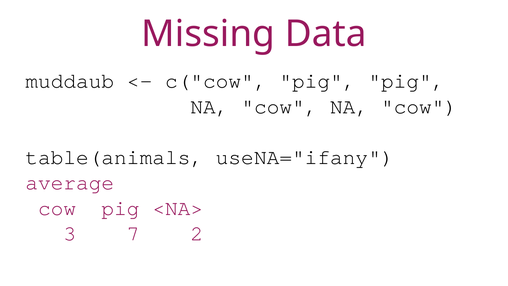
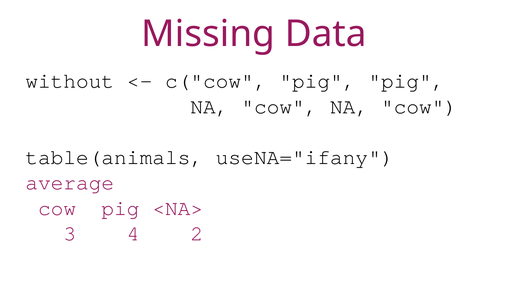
muddaub: muddaub -> without
7: 7 -> 4
